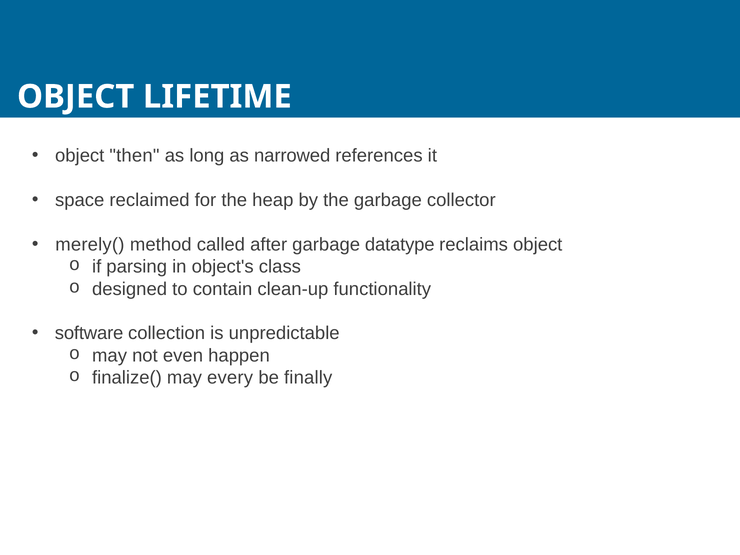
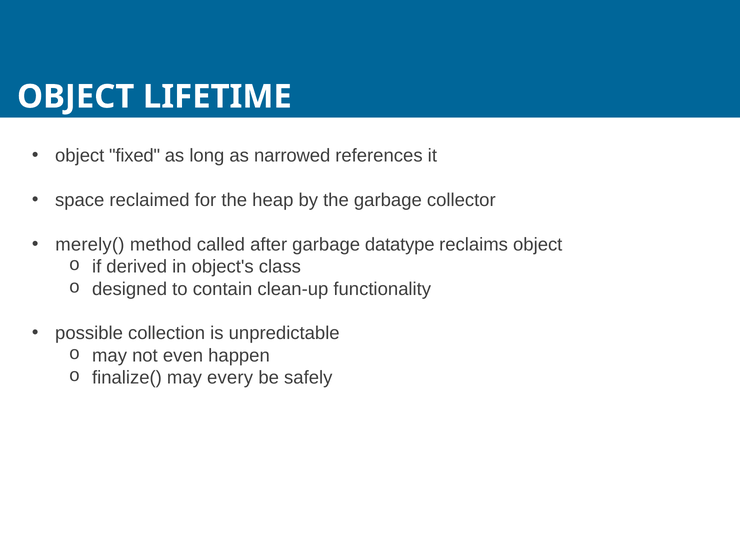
then: then -> fixed
parsing: parsing -> derived
software: software -> possible
finally: finally -> safely
